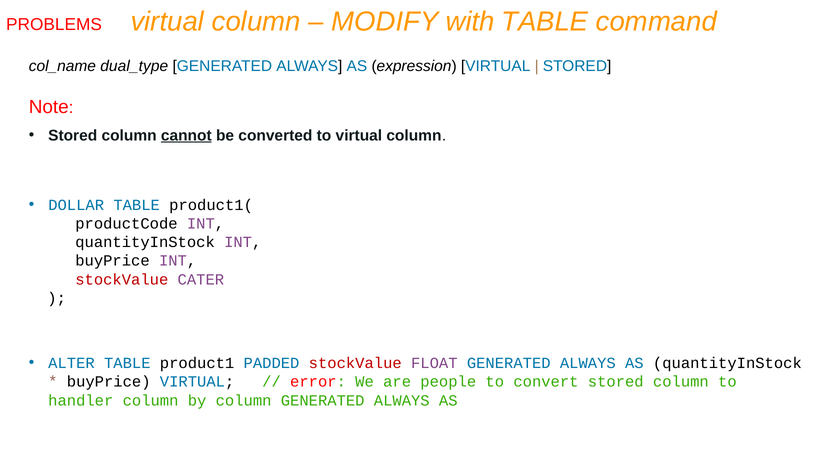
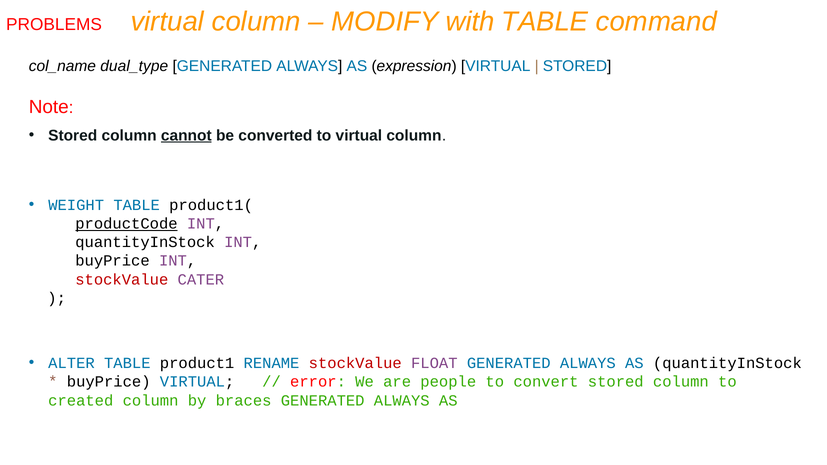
DOLLAR: DOLLAR -> WEIGHT
productCode underline: none -> present
PADDED: PADDED -> RENAME
handler: handler -> created
by column: column -> braces
